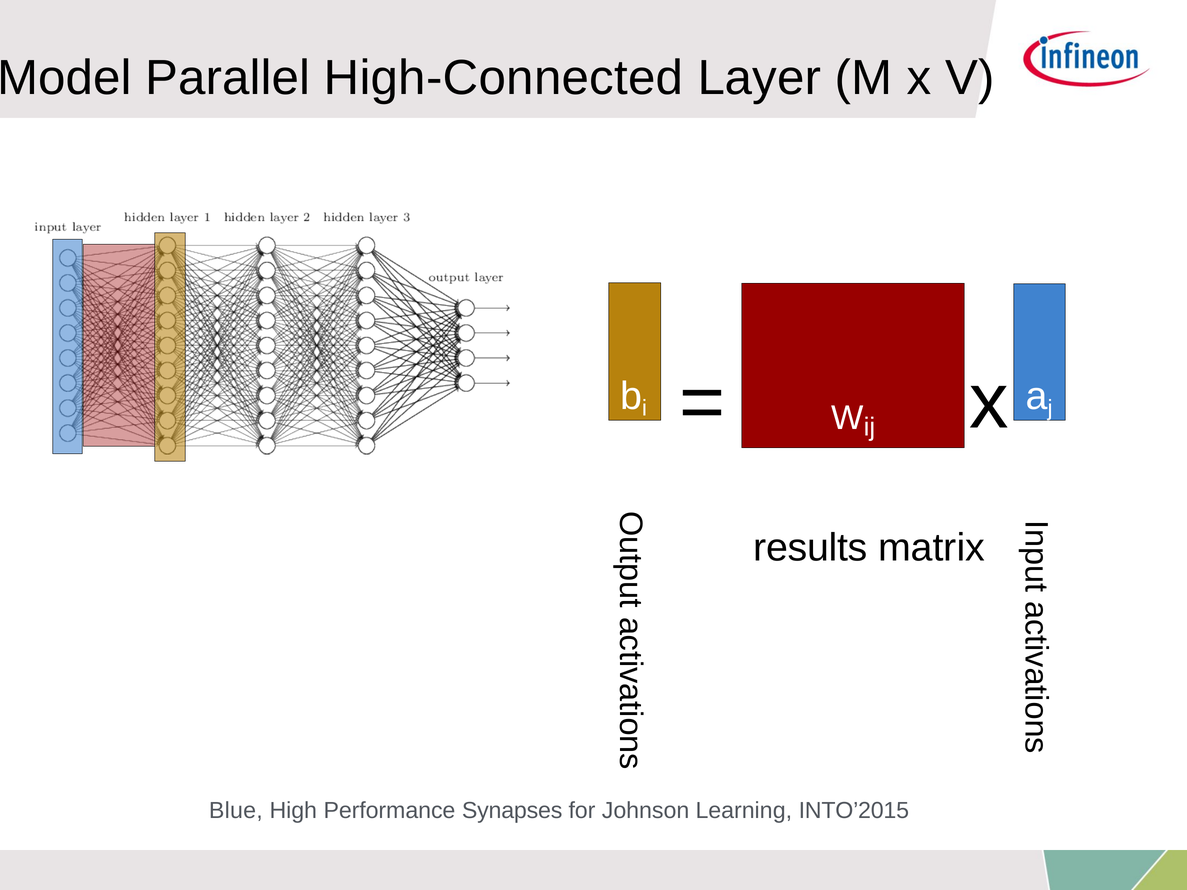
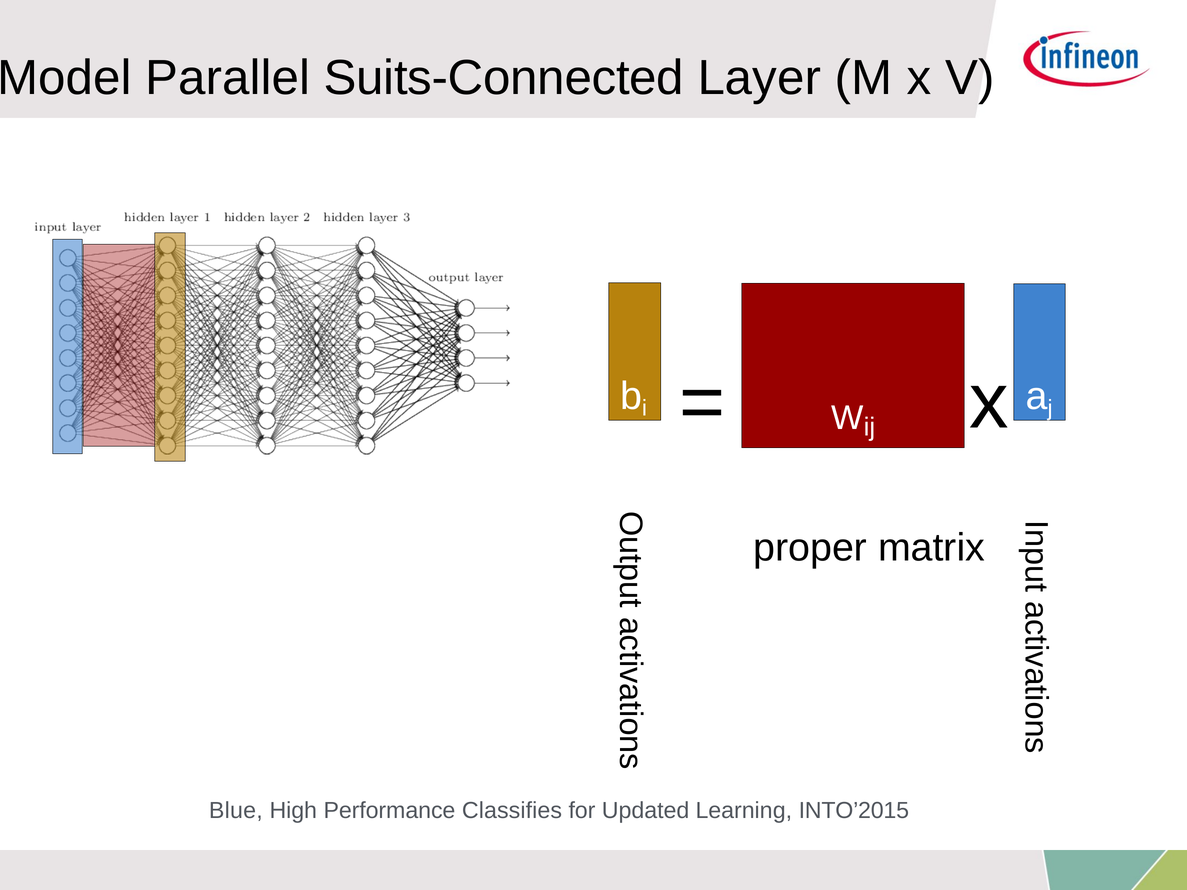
High-Connected: High-Connected -> Suits-Connected
results: results -> proper
Synapses: Synapses -> Classifies
Johnson: Johnson -> Updated
